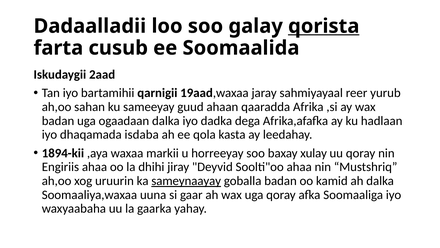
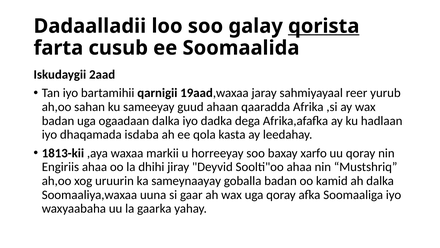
1894-kii: 1894-kii -> 1813-kii
xulay: xulay -> xarfo
sameynaayay underline: present -> none
